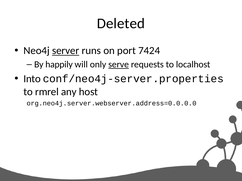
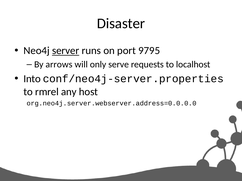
Deleted: Deleted -> Disaster
7424: 7424 -> 9795
happily: happily -> arrows
serve underline: present -> none
